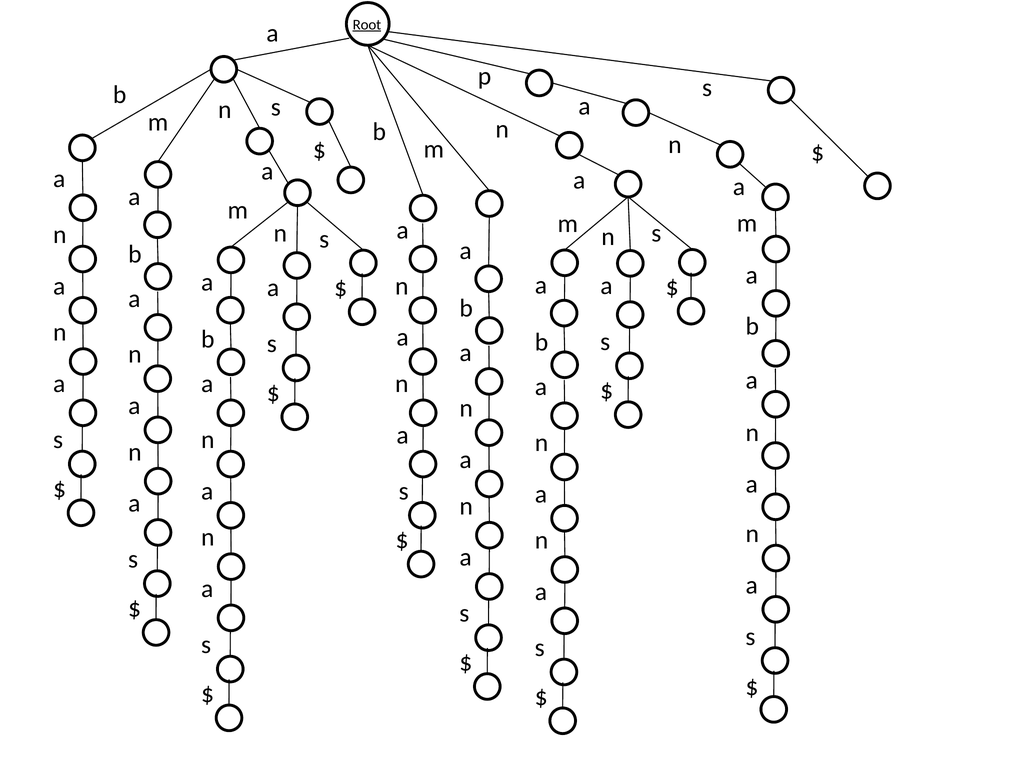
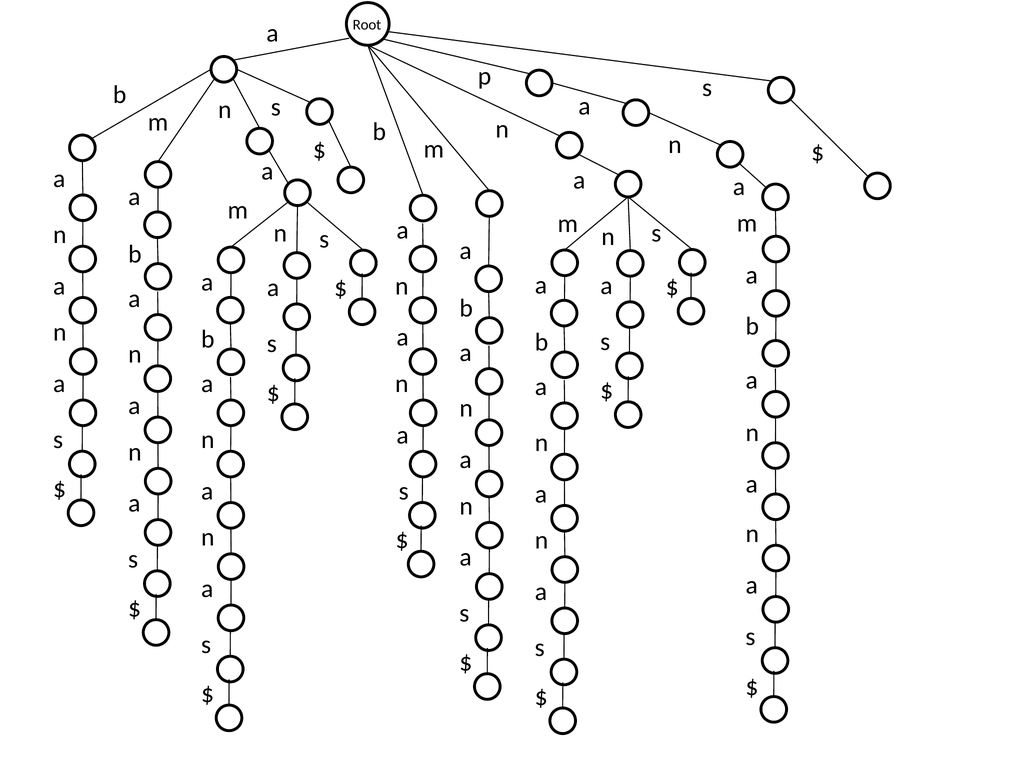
Root underline: present -> none
